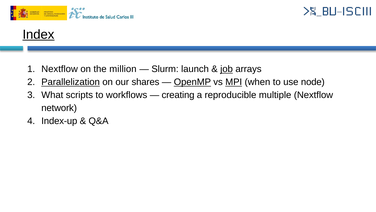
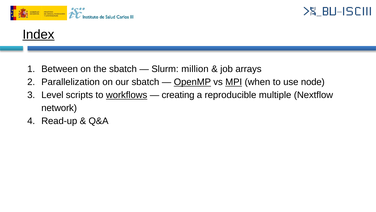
Nextflow at (60, 69): Nextflow -> Between
the million: million -> sbatch
launch: launch -> million
job underline: present -> none
Parallelization underline: present -> none
our shares: shares -> sbatch
What: What -> Level
workflows underline: none -> present
Index-up: Index-up -> Read-up
